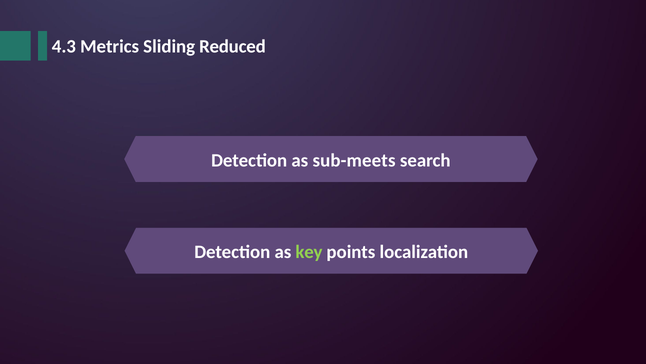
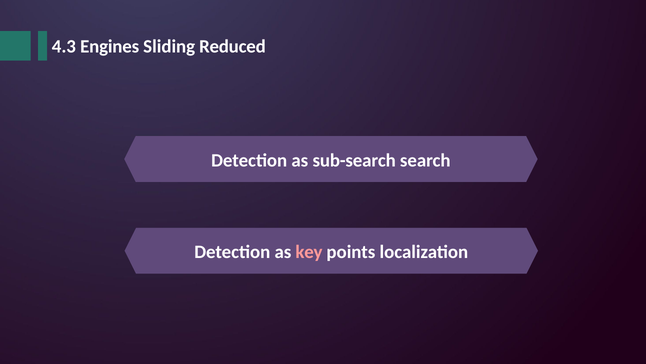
Metrics: Metrics -> Engines
sub-meets: sub-meets -> sub-search
key colour: light green -> pink
